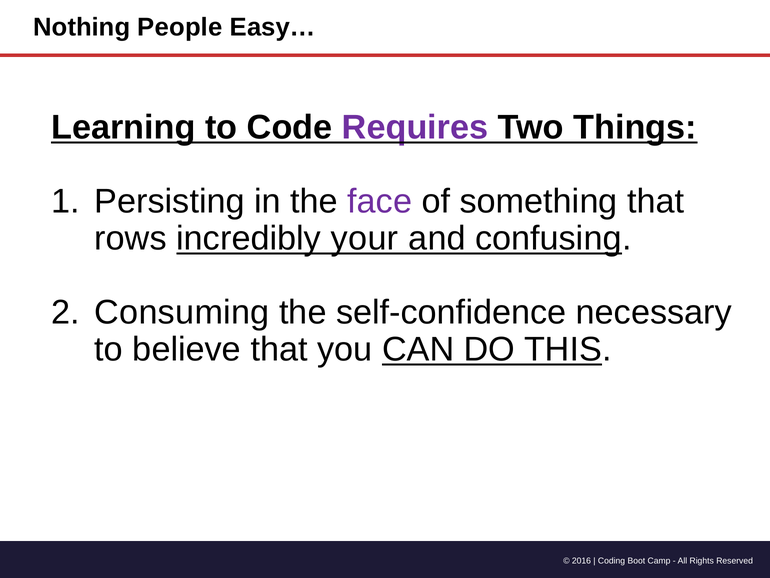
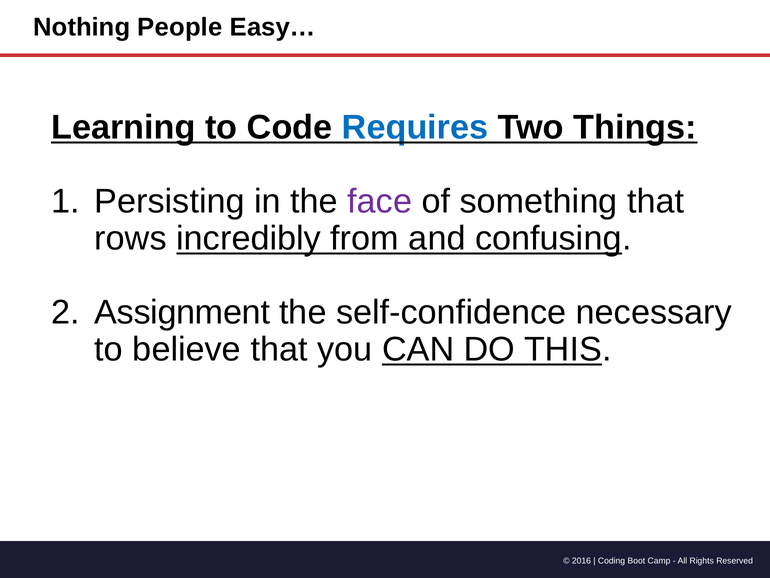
Requires colour: purple -> blue
your: your -> from
Consuming: Consuming -> Assignment
